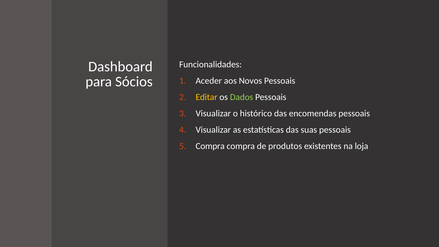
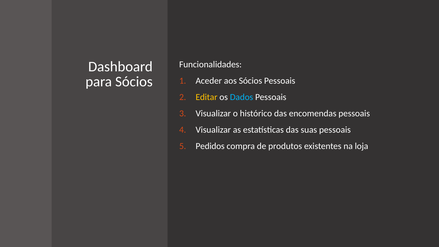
aos Novos: Novos -> Sócios
Dados colour: light green -> light blue
Compra at (210, 146): Compra -> Pedidos
